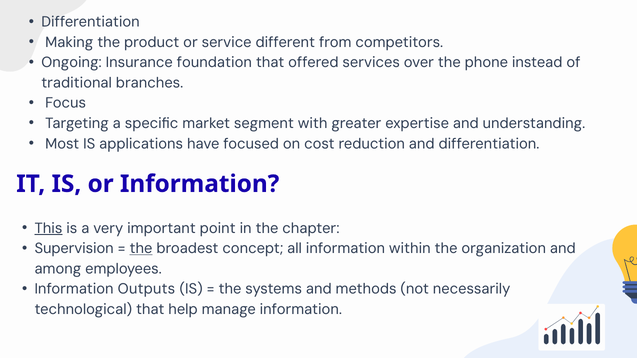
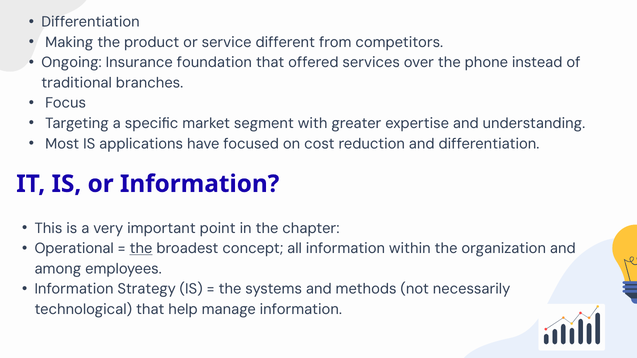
This underline: present -> none
Supervision: Supervision -> Operational
Outputs: Outputs -> Strategy
